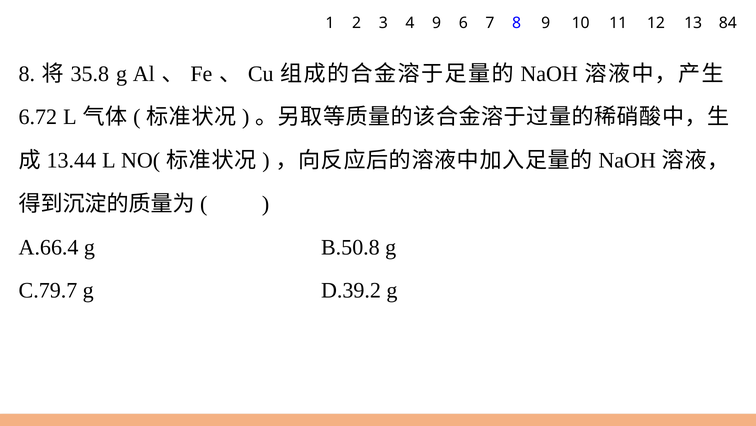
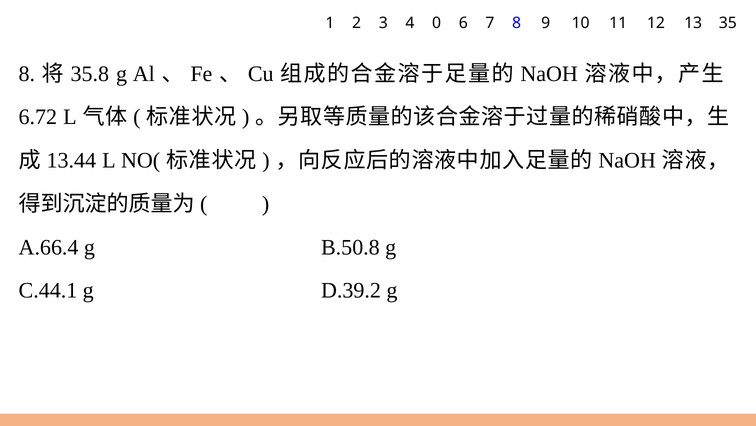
4 9: 9 -> 0
84: 84 -> 35
C.79.7: C.79.7 -> C.44.1
